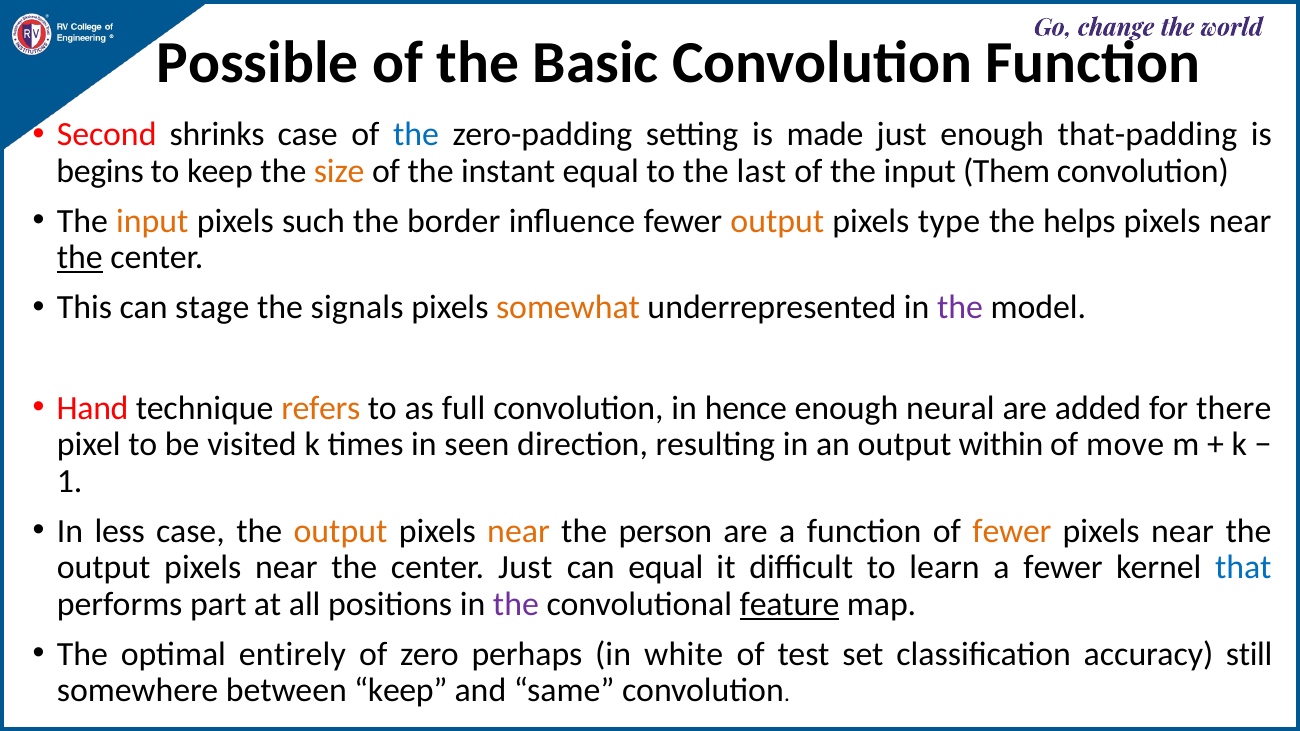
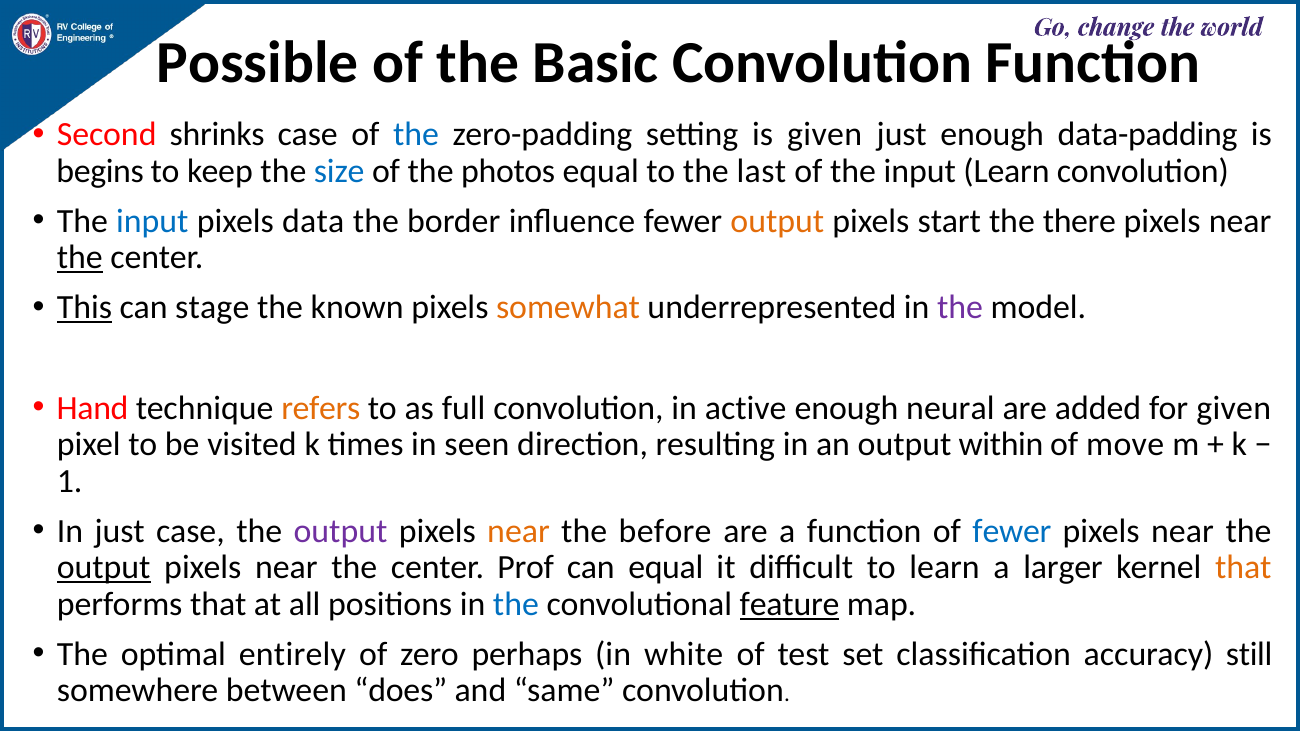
is made: made -> given
that-padding: that-padding -> data-padding
size colour: orange -> blue
instant: instant -> photos
input Them: Them -> Learn
input at (152, 221) colour: orange -> blue
such: such -> data
type: type -> start
helps: helps -> there
This underline: none -> present
signals: signals -> known
hence: hence -> active
for there: there -> given
In less: less -> just
output at (340, 531) colour: orange -> purple
person: person -> before
fewer at (1012, 531) colour: orange -> blue
output at (104, 568) underline: none -> present
center Just: Just -> Prof
a fewer: fewer -> larger
that at (1243, 568) colour: blue -> orange
performs part: part -> that
the at (516, 604) colour: purple -> blue
between keep: keep -> does
